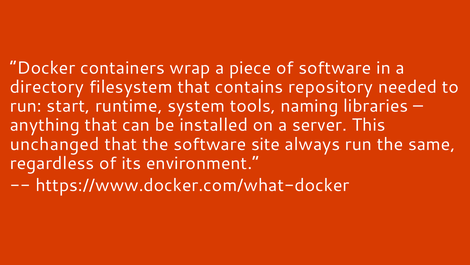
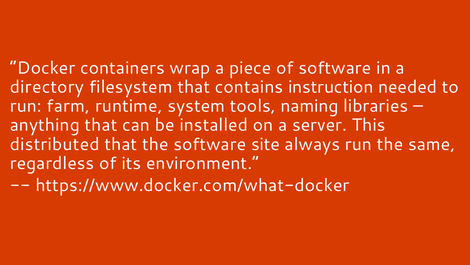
repository: repository -> instruction
start: start -> farm
unchanged: unchanged -> distributed
